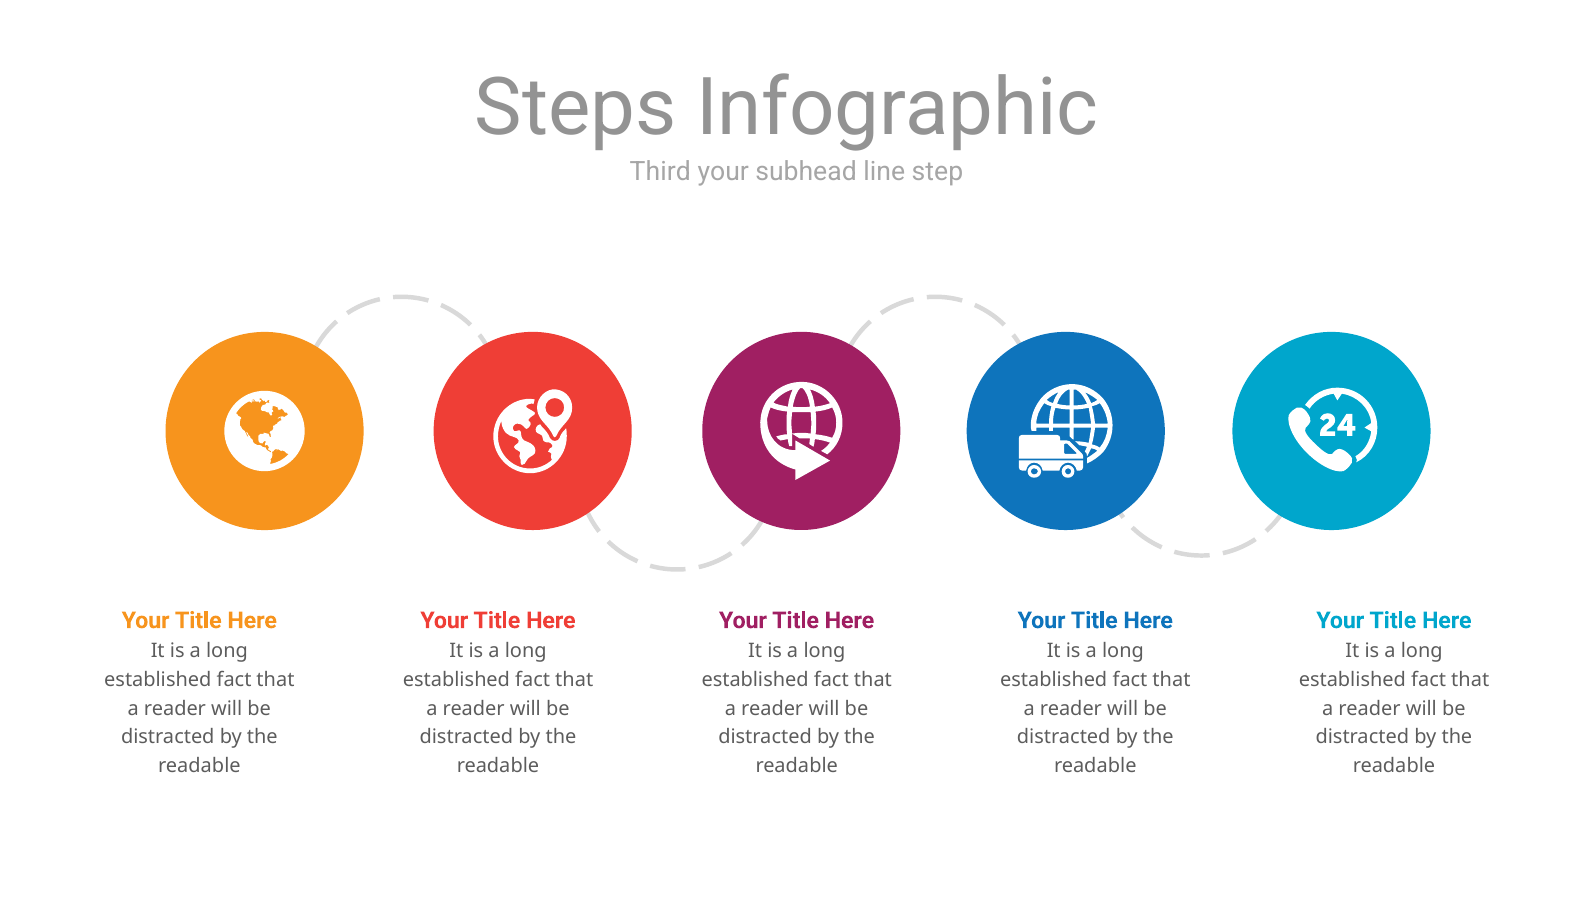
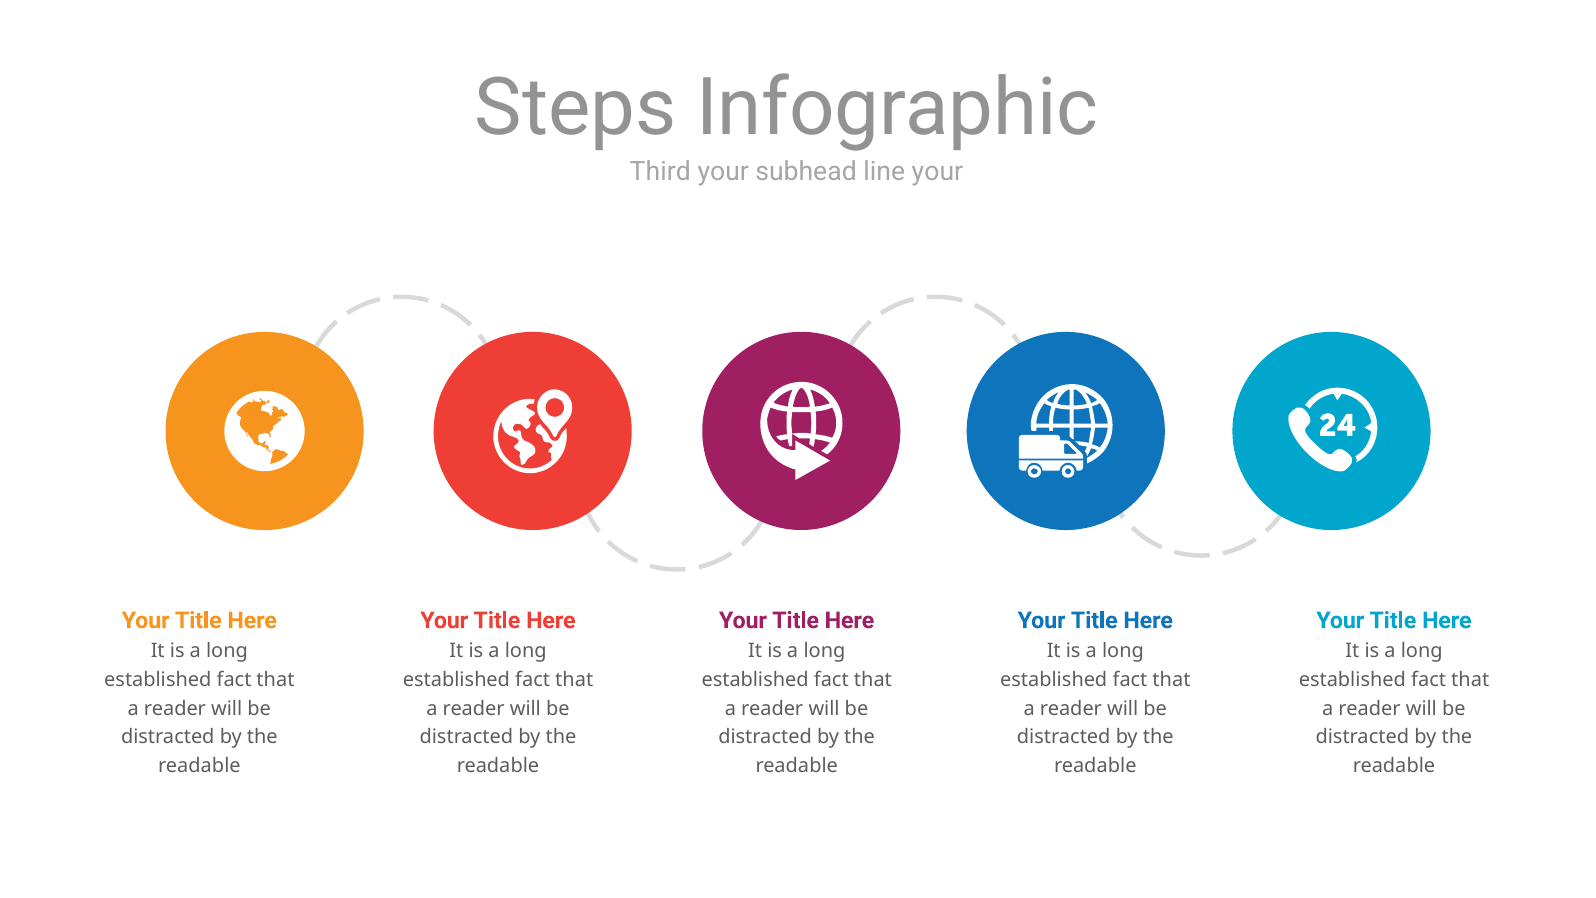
line step: step -> your
